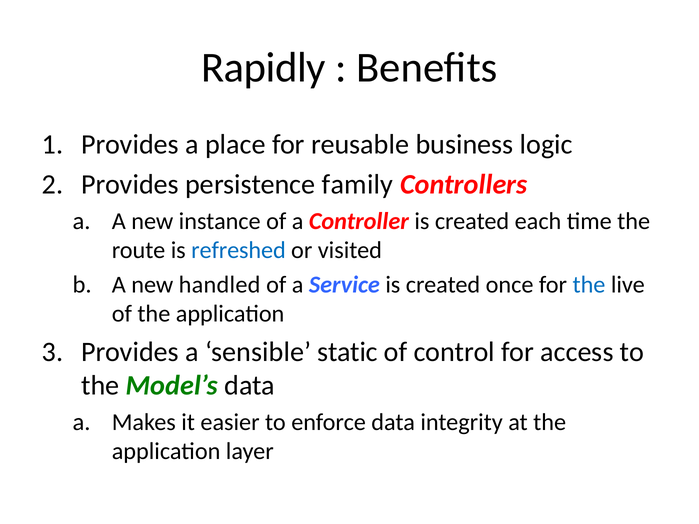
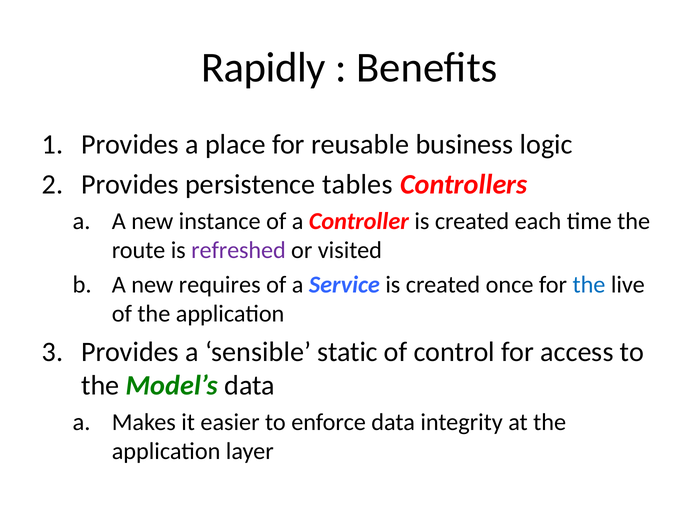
family: family -> tables
refreshed colour: blue -> purple
handled: handled -> requires
